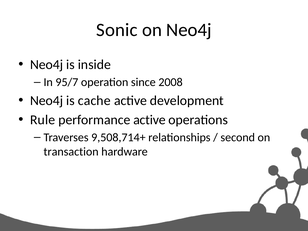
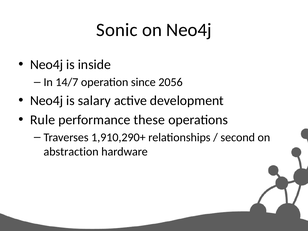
95/7: 95/7 -> 14/7
2008: 2008 -> 2056
cache: cache -> salary
performance active: active -> these
9,508,714+: 9,508,714+ -> 1,910,290+
transaction: transaction -> abstraction
